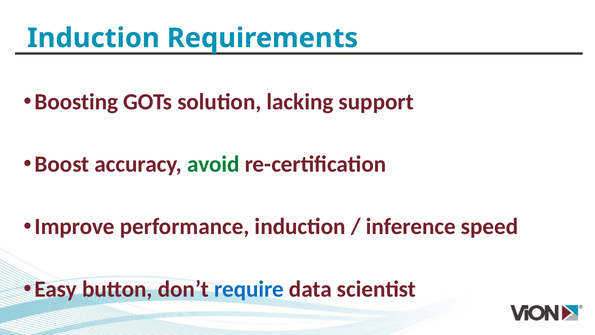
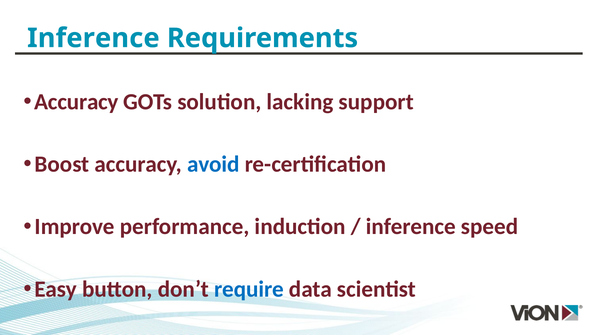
Induction at (93, 38): Induction -> Inference
Boosting at (76, 102): Boosting -> Accuracy
avoid colour: green -> blue
